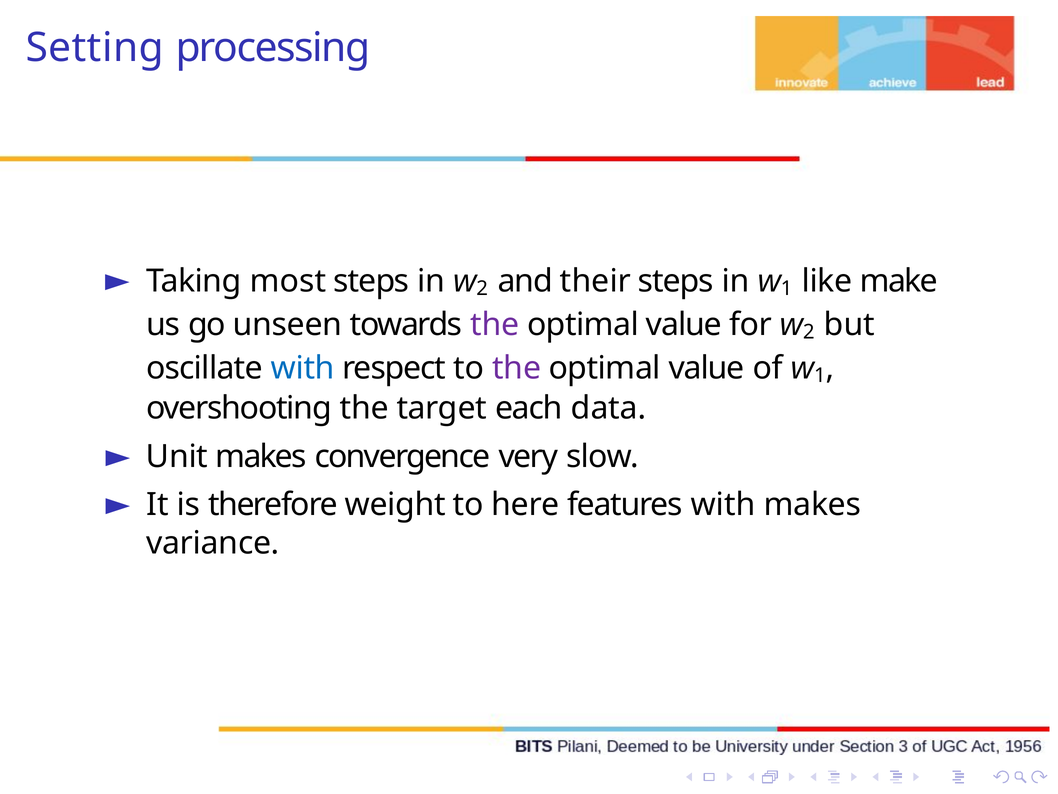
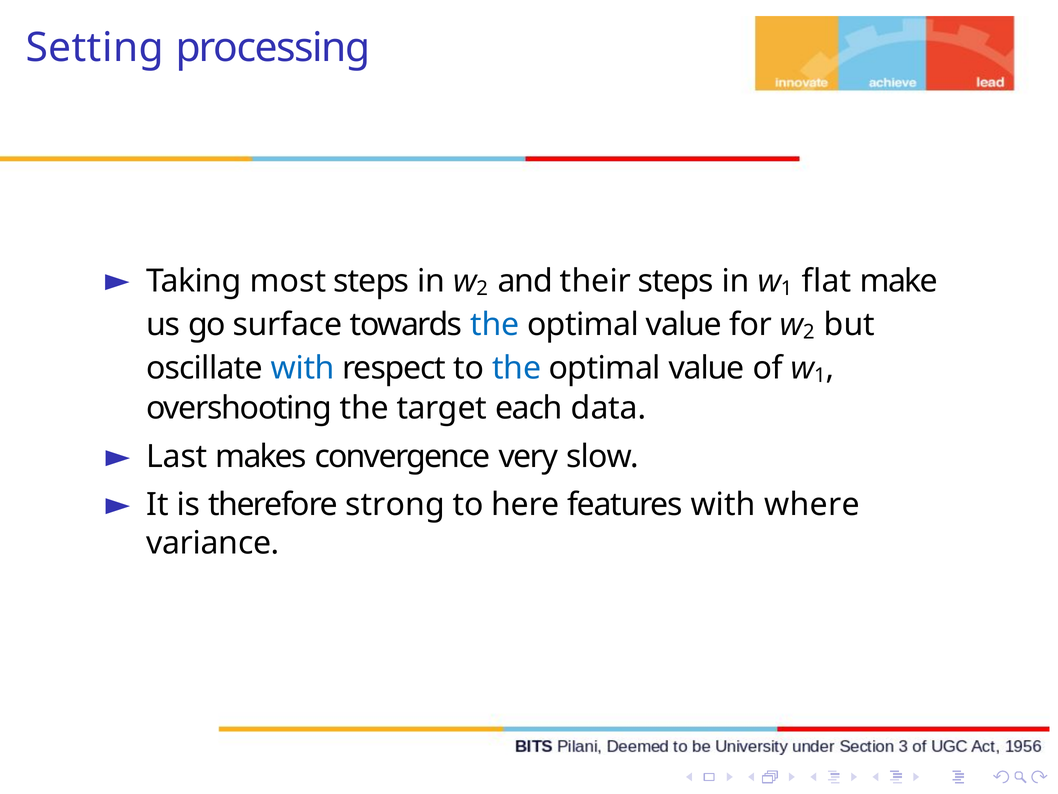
like: like -> flat
unseen: unseen -> surface
the at (495, 325) colour: purple -> blue
the at (517, 368) colour: purple -> blue
Unit: Unit -> Last
weight: weight -> strong
with makes: makes -> where
